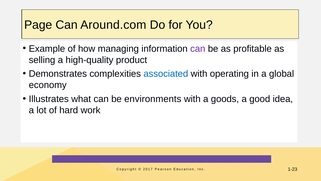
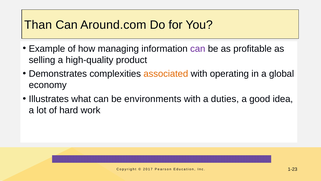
Page: Page -> Than
associated colour: blue -> orange
goods: goods -> duties
